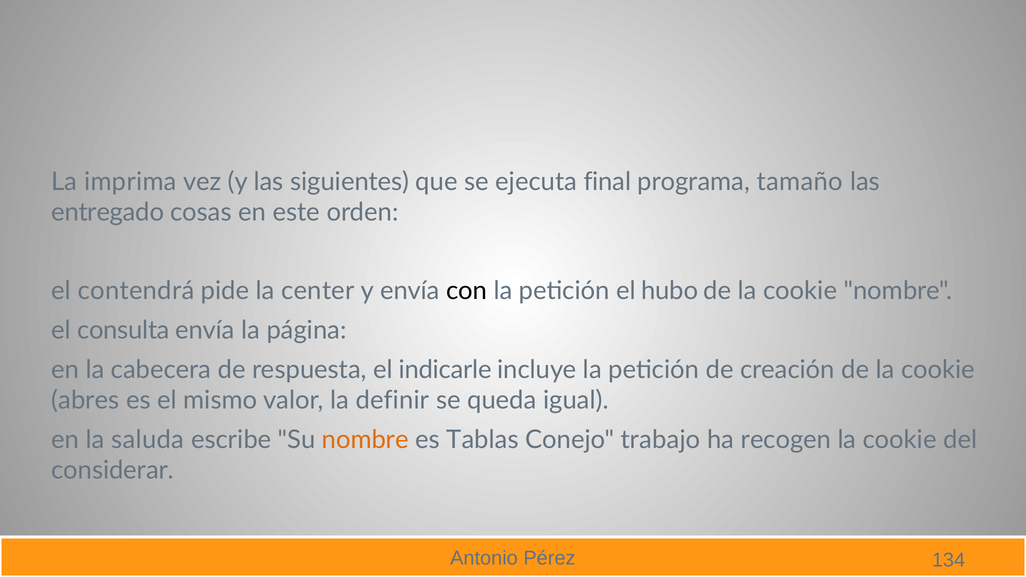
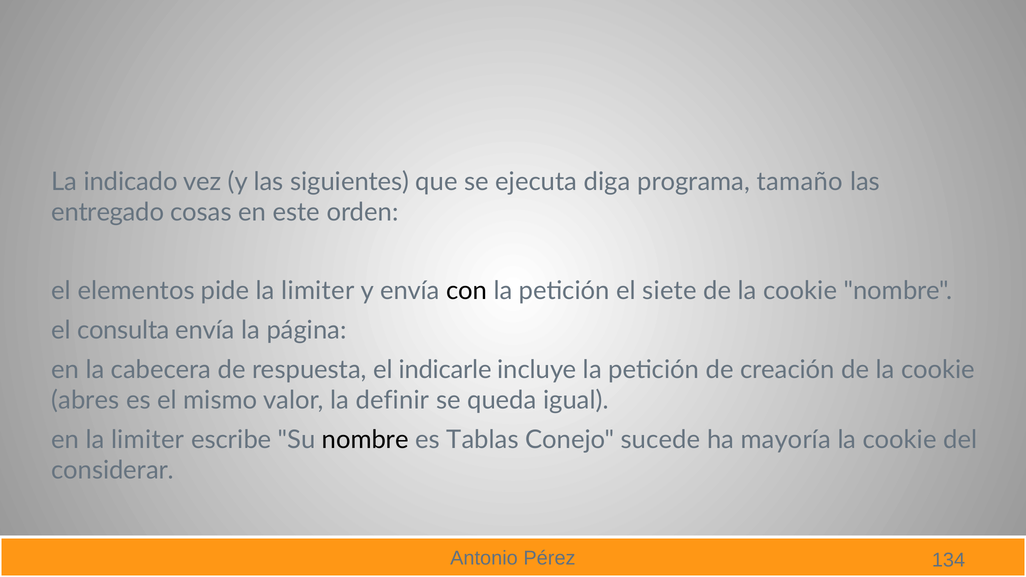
imprima: imprima -> indicado
final: final -> diga
contendrá: contendrá -> elementos
pide la center: center -> limiter
hubo: hubo -> siete
en la saluda: saluda -> limiter
nombre at (365, 440) colour: orange -> black
trabajo: trabajo -> sucede
recogen: recogen -> mayoría
